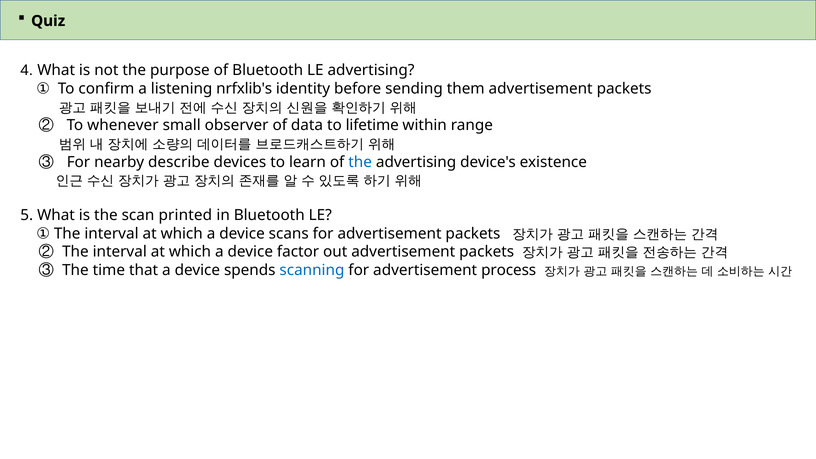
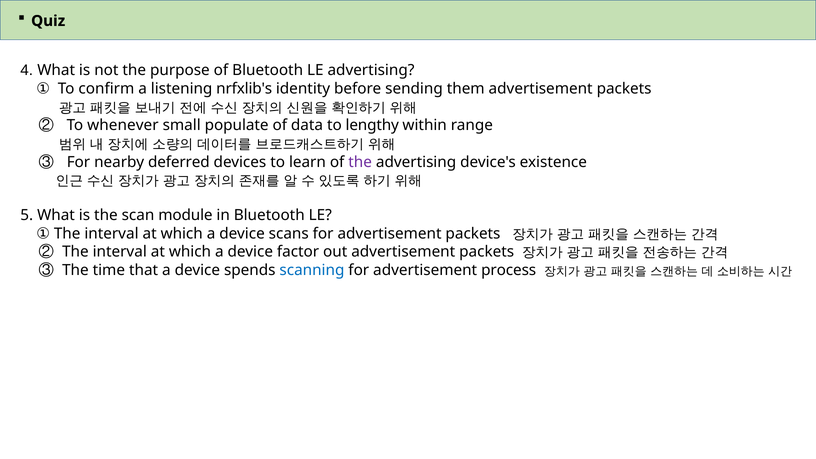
observer: observer -> populate
lifetime: lifetime -> lengthy
describe: describe -> deferred
the at (360, 162) colour: blue -> purple
printed: printed -> module
